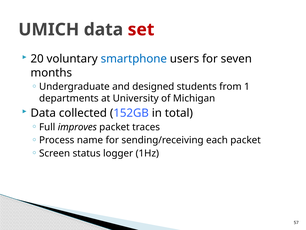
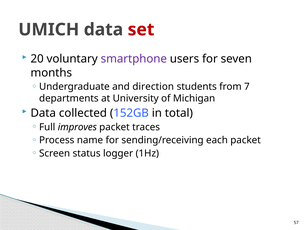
smartphone colour: blue -> purple
designed: designed -> direction
1: 1 -> 7
